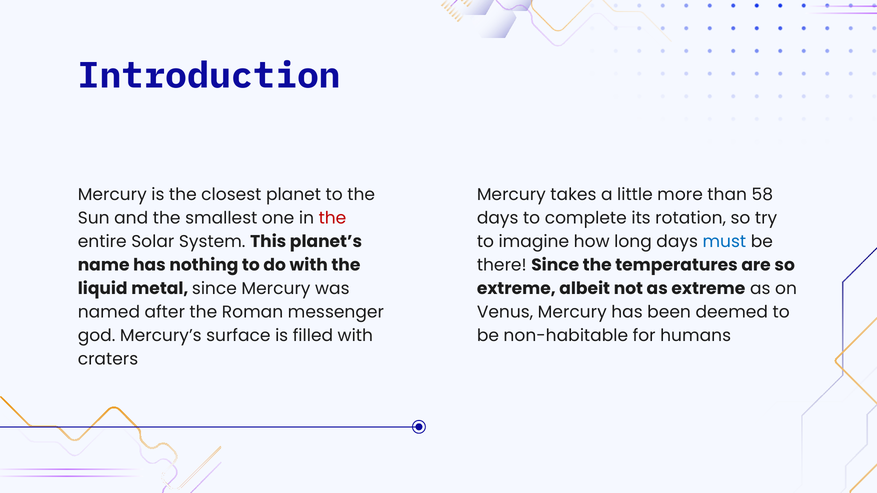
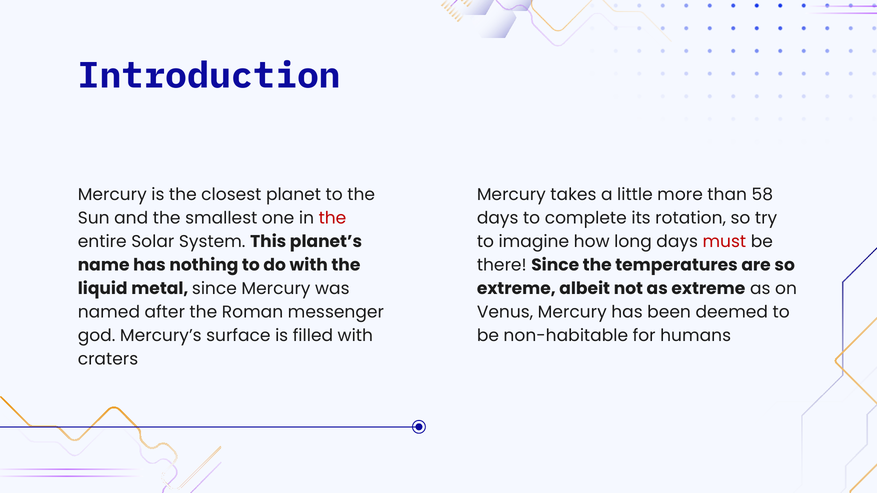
must colour: blue -> red
